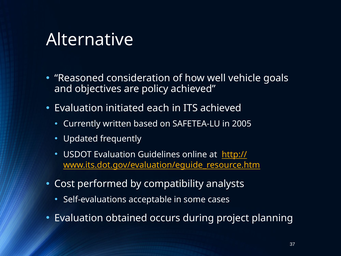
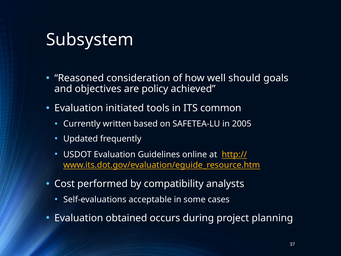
Alternative: Alternative -> Subsystem
vehicle: vehicle -> should
each: each -> tools
ITS achieved: achieved -> common
